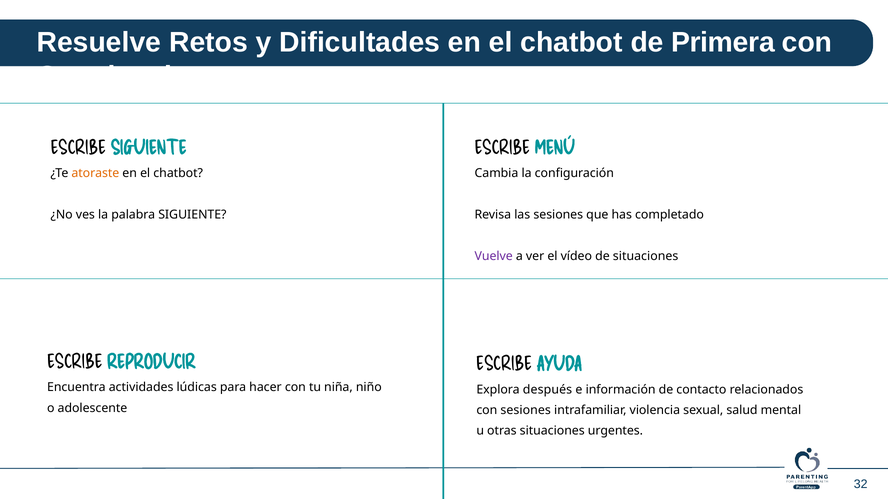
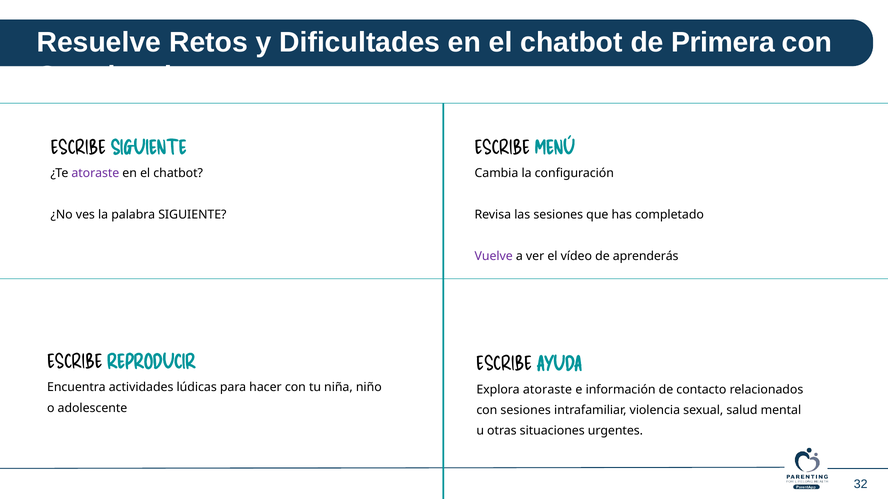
atoraste at (95, 173) colour: orange -> purple
de situaciones: situaciones -> aprenderás
Explora después: después -> atoraste
